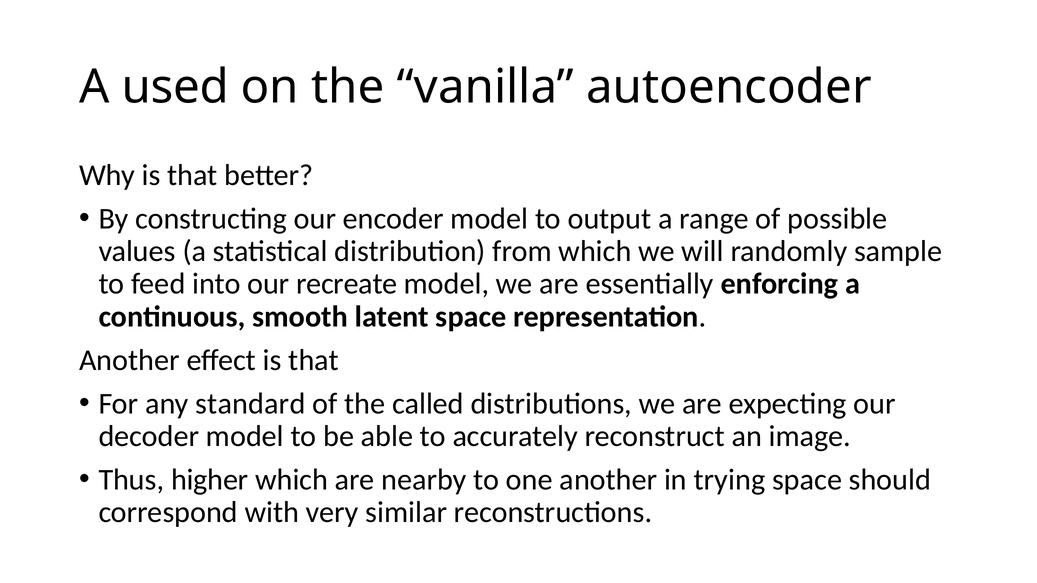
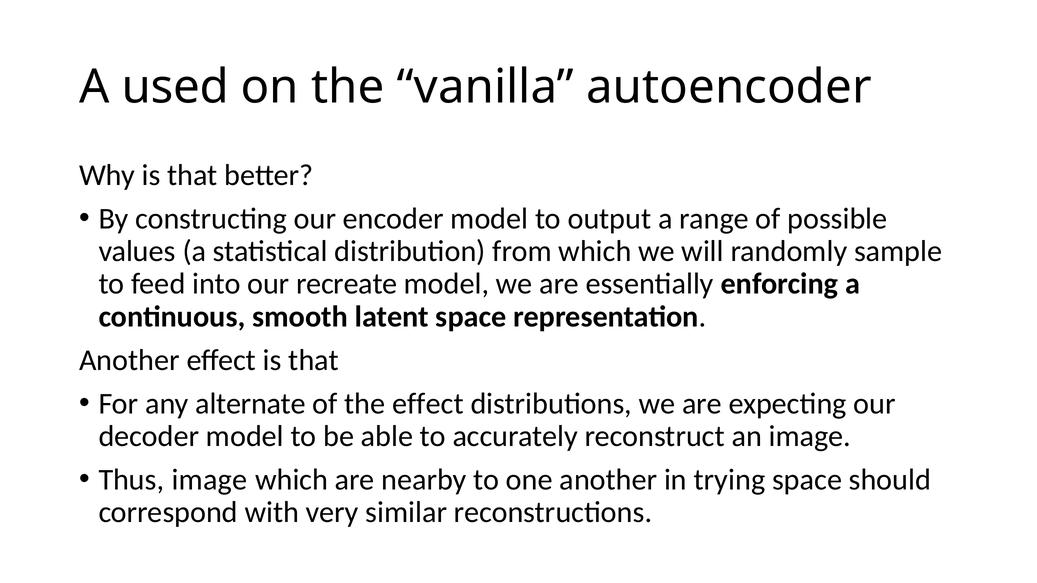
standard: standard -> alternate
the called: called -> effect
Thus higher: higher -> image
